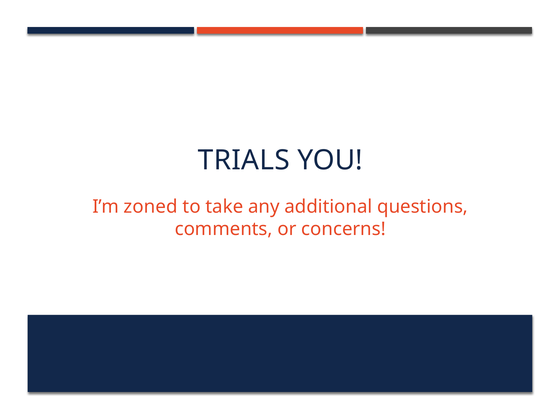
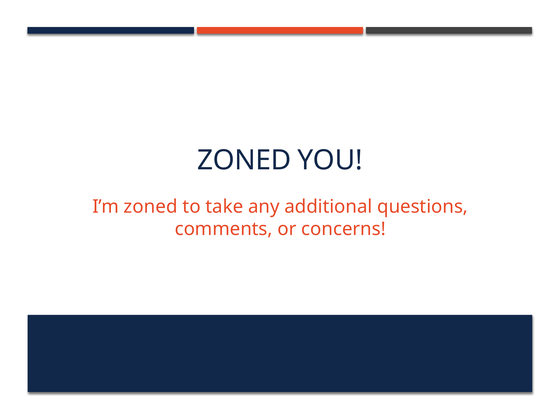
TRIALS at (244, 160): TRIALS -> ZONED
